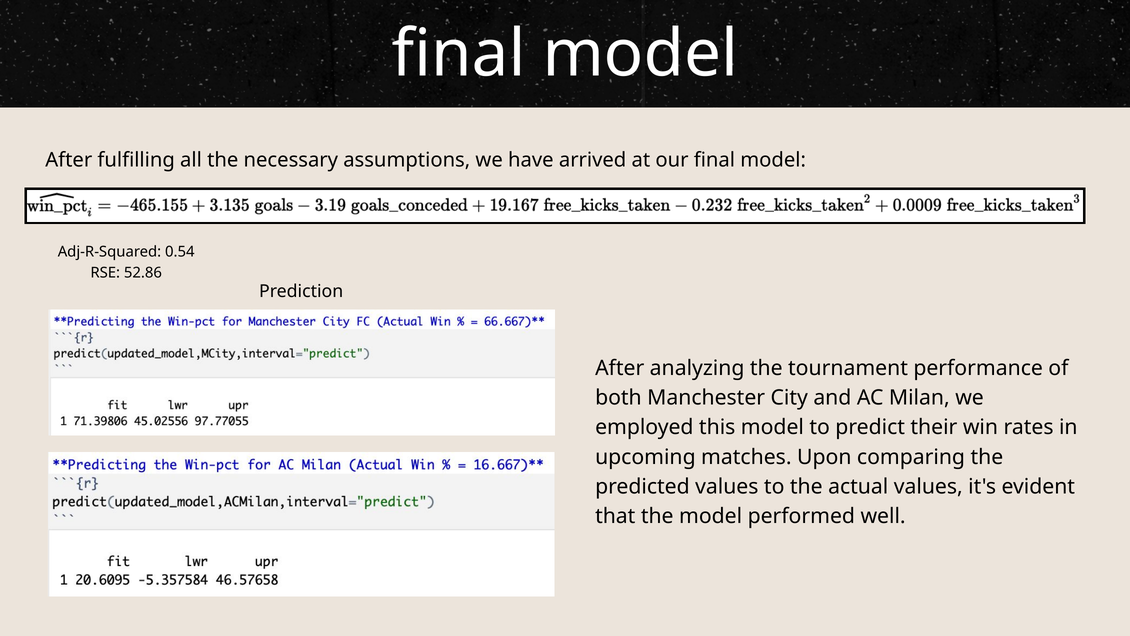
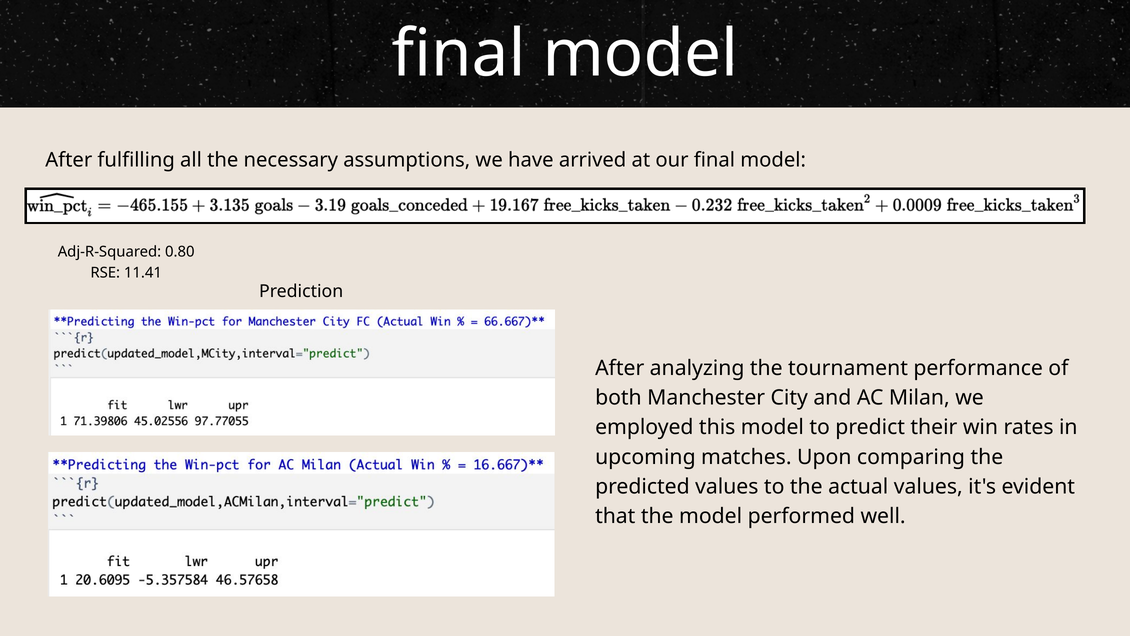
0.54: 0.54 -> 0.80
52.86: 52.86 -> 11.41
